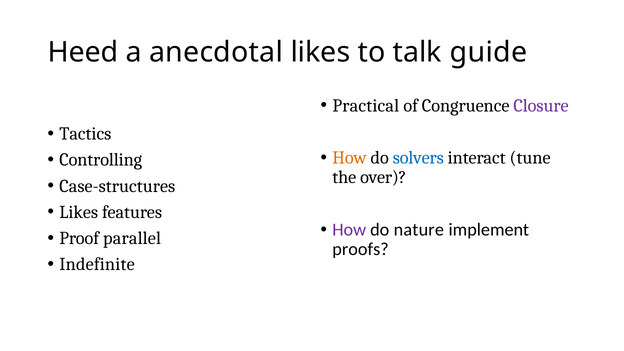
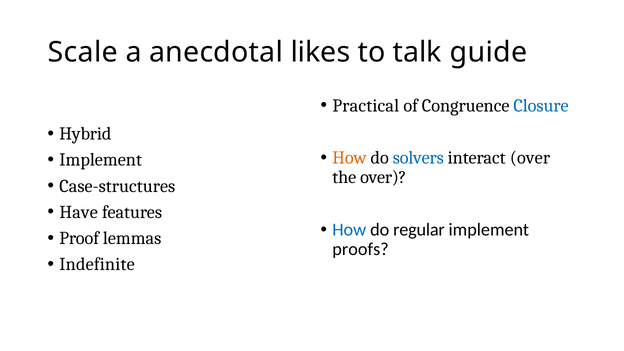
Heed: Heed -> Scale
Closure colour: purple -> blue
Tactics: Tactics -> Hybrid
interact tune: tune -> over
Controlling at (101, 160): Controlling -> Implement
Likes at (79, 212): Likes -> Have
How at (349, 230) colour: purple -> blue
nature: nature -> regular
parallel: parallel -> lemmas
